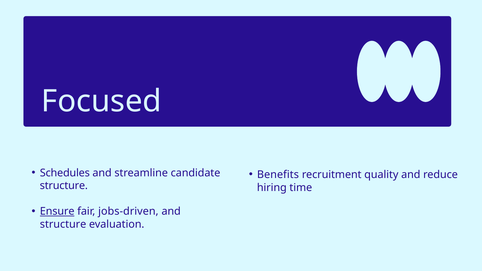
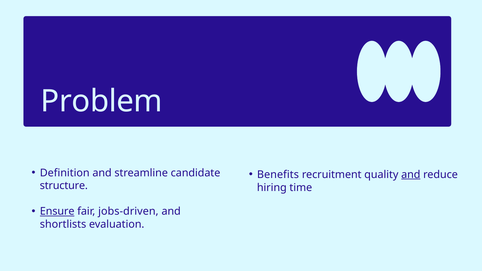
Focused: Focused -> Problem
Schedules: Schedules -> Definition
and at (411, 175) underline: none -> present
structure at (63, 224): structure -> shortlists
